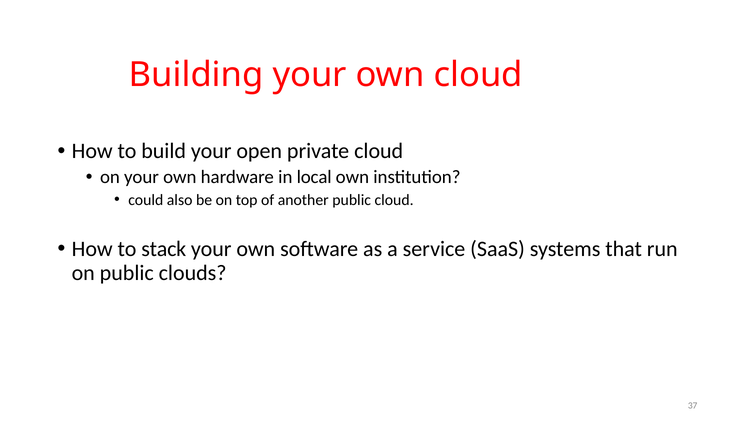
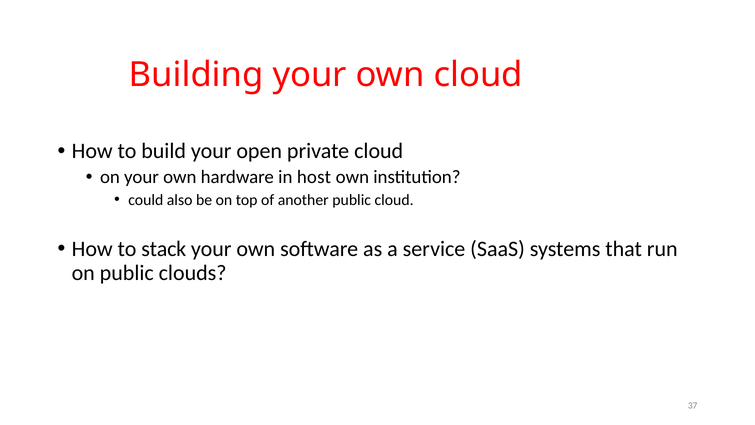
local: local -> host
